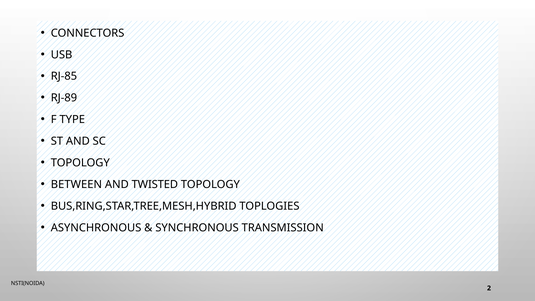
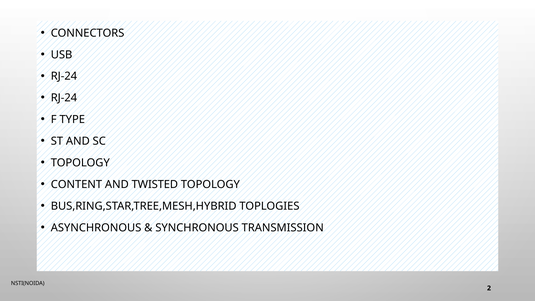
RJ-85 at (64, 76): RJ-85 -> RJ-24
RJ-89 at (64, 98): RJ-89 -> RJ-24
BETWEEN: BETWEEN -> CONTENT
